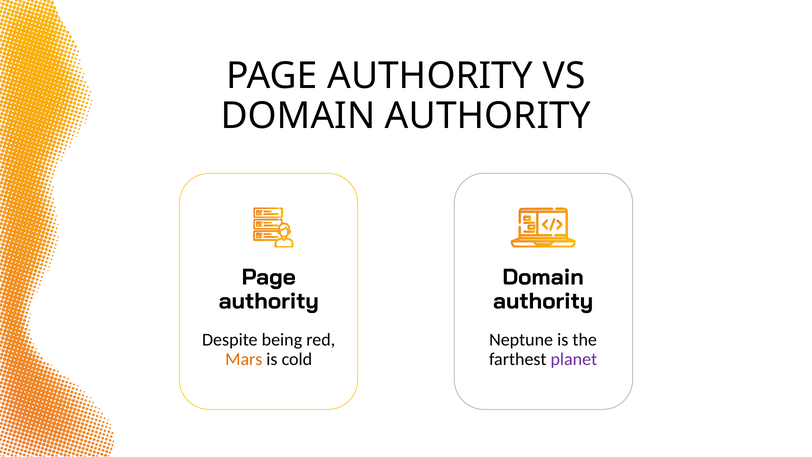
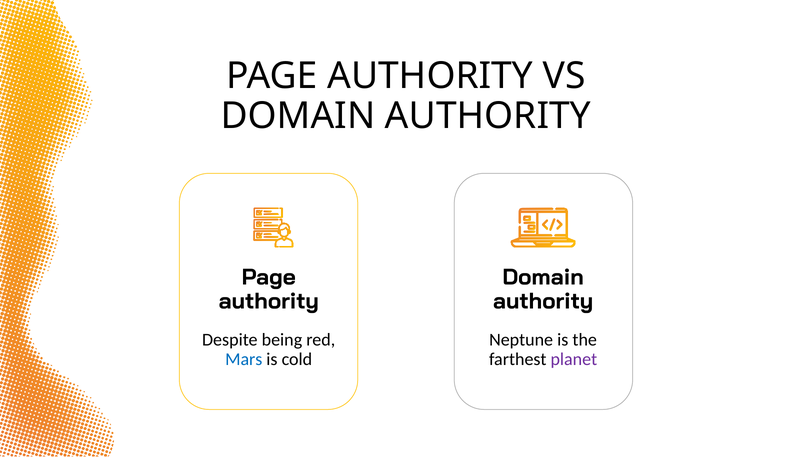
Mars colour: orange -> blue
